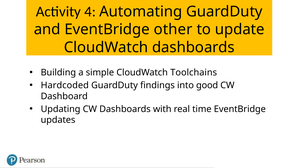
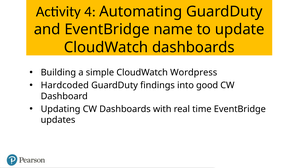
other: other -> name
Toolchains: Toolchains -> Wordpress
